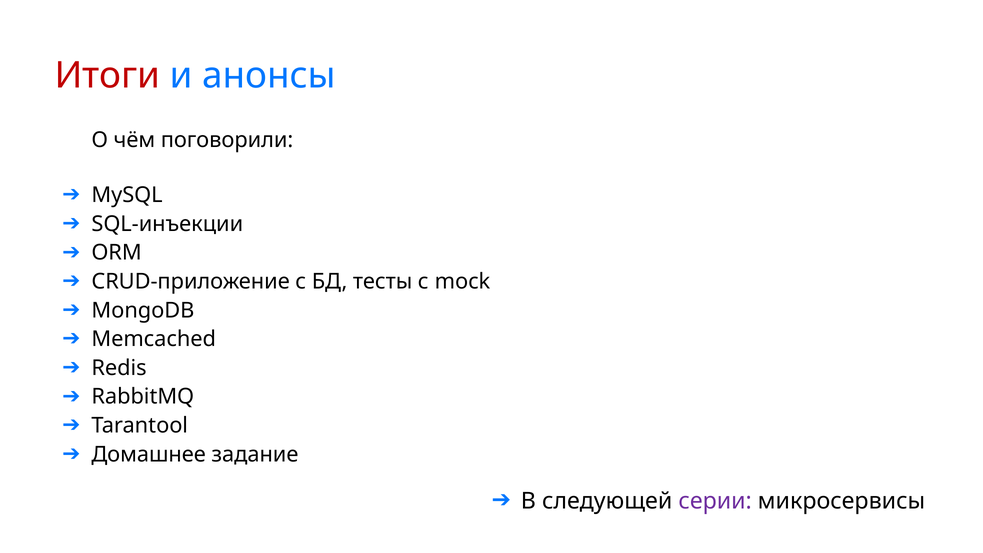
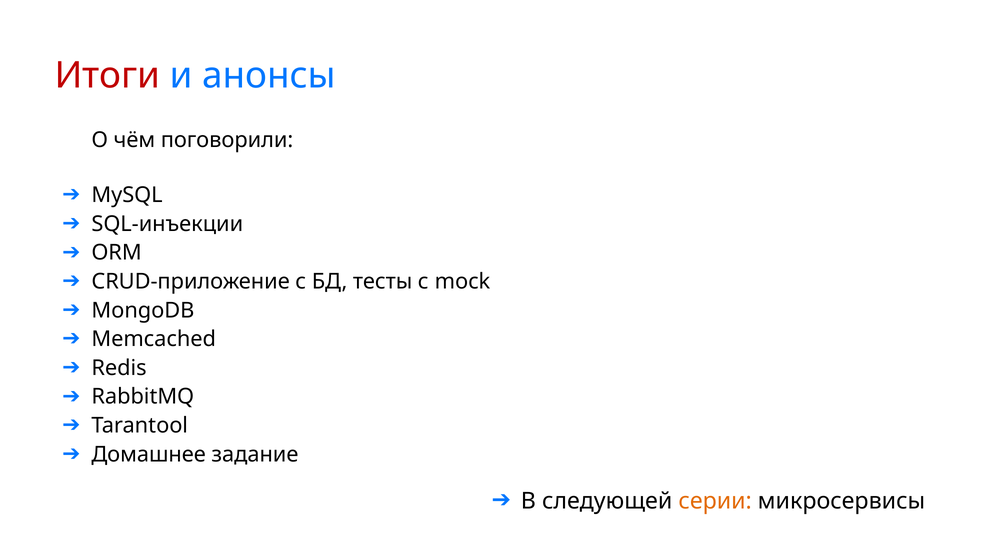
серии colour: purple -> orange
